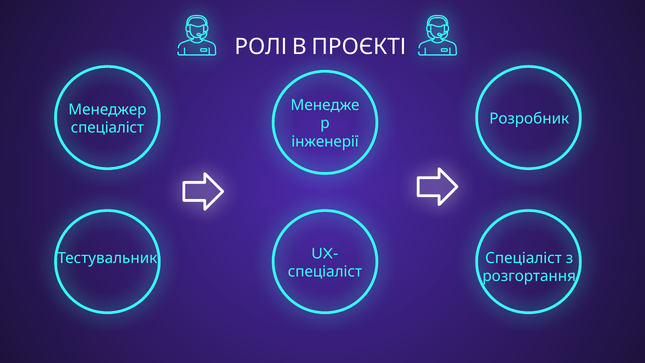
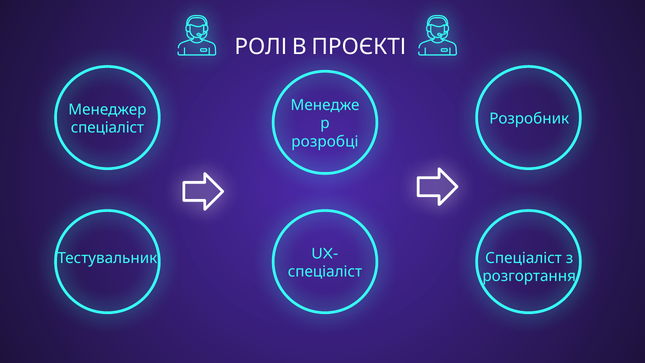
інженерії: інженерії -> розробці
